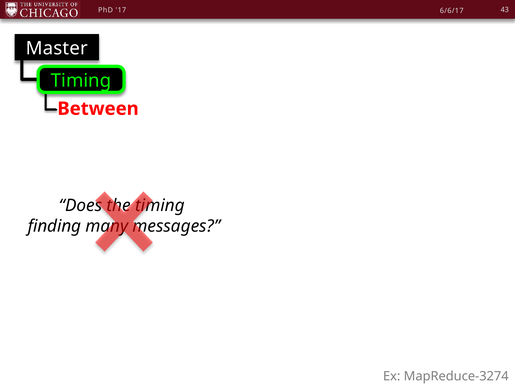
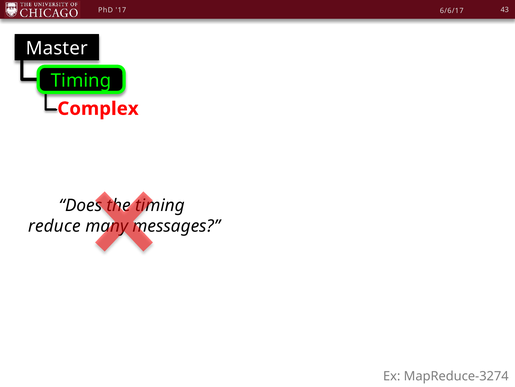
Between: Between -> Complex
finding: finding -> reduce
